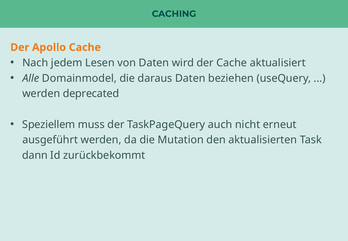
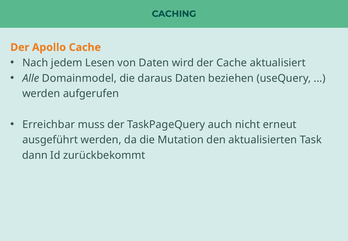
deprecated: deprecated -> aufgerufen
Speziellem: Speziellem -> Erreichbar
